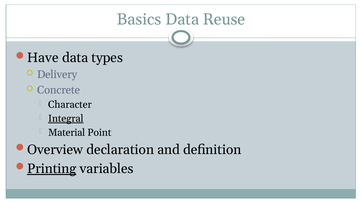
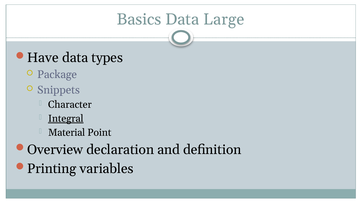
Reuse: Reuse -> Large
Delivery: Delivery -> Package
Concrete: Concrete -> Snippets
Printing underline: present -> none
